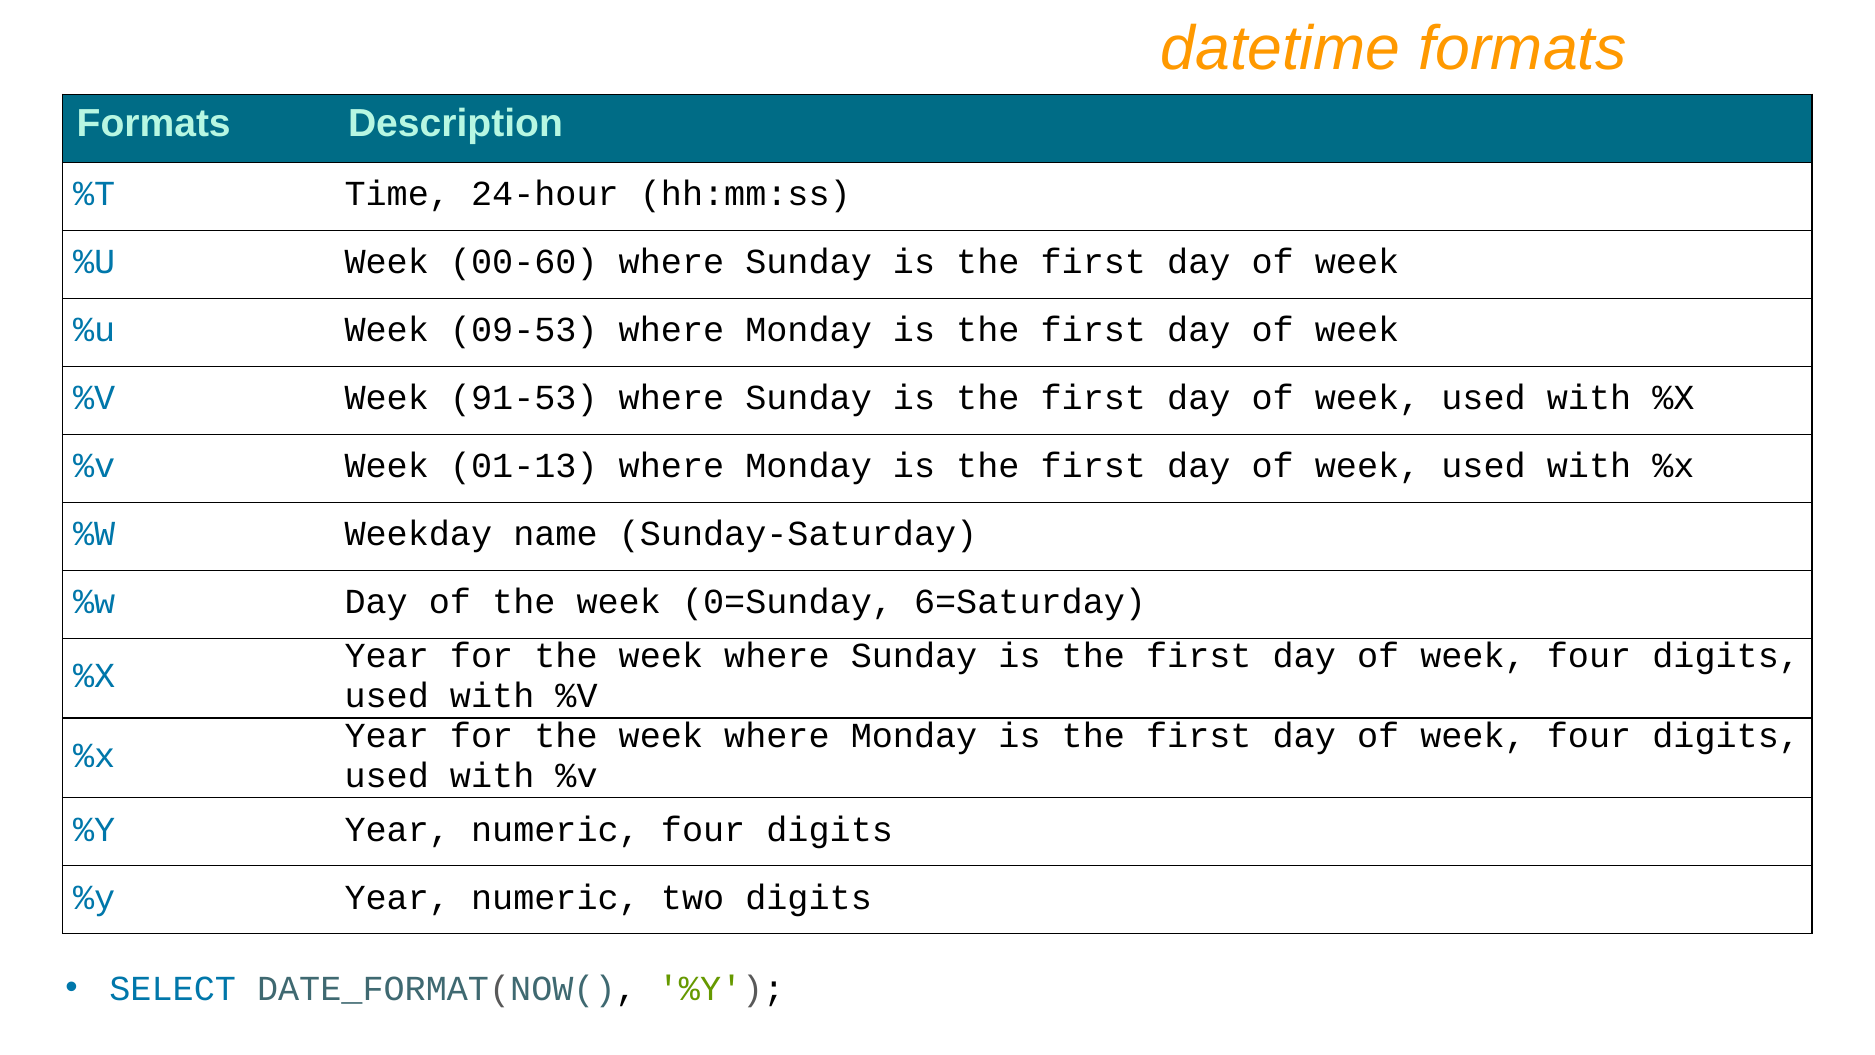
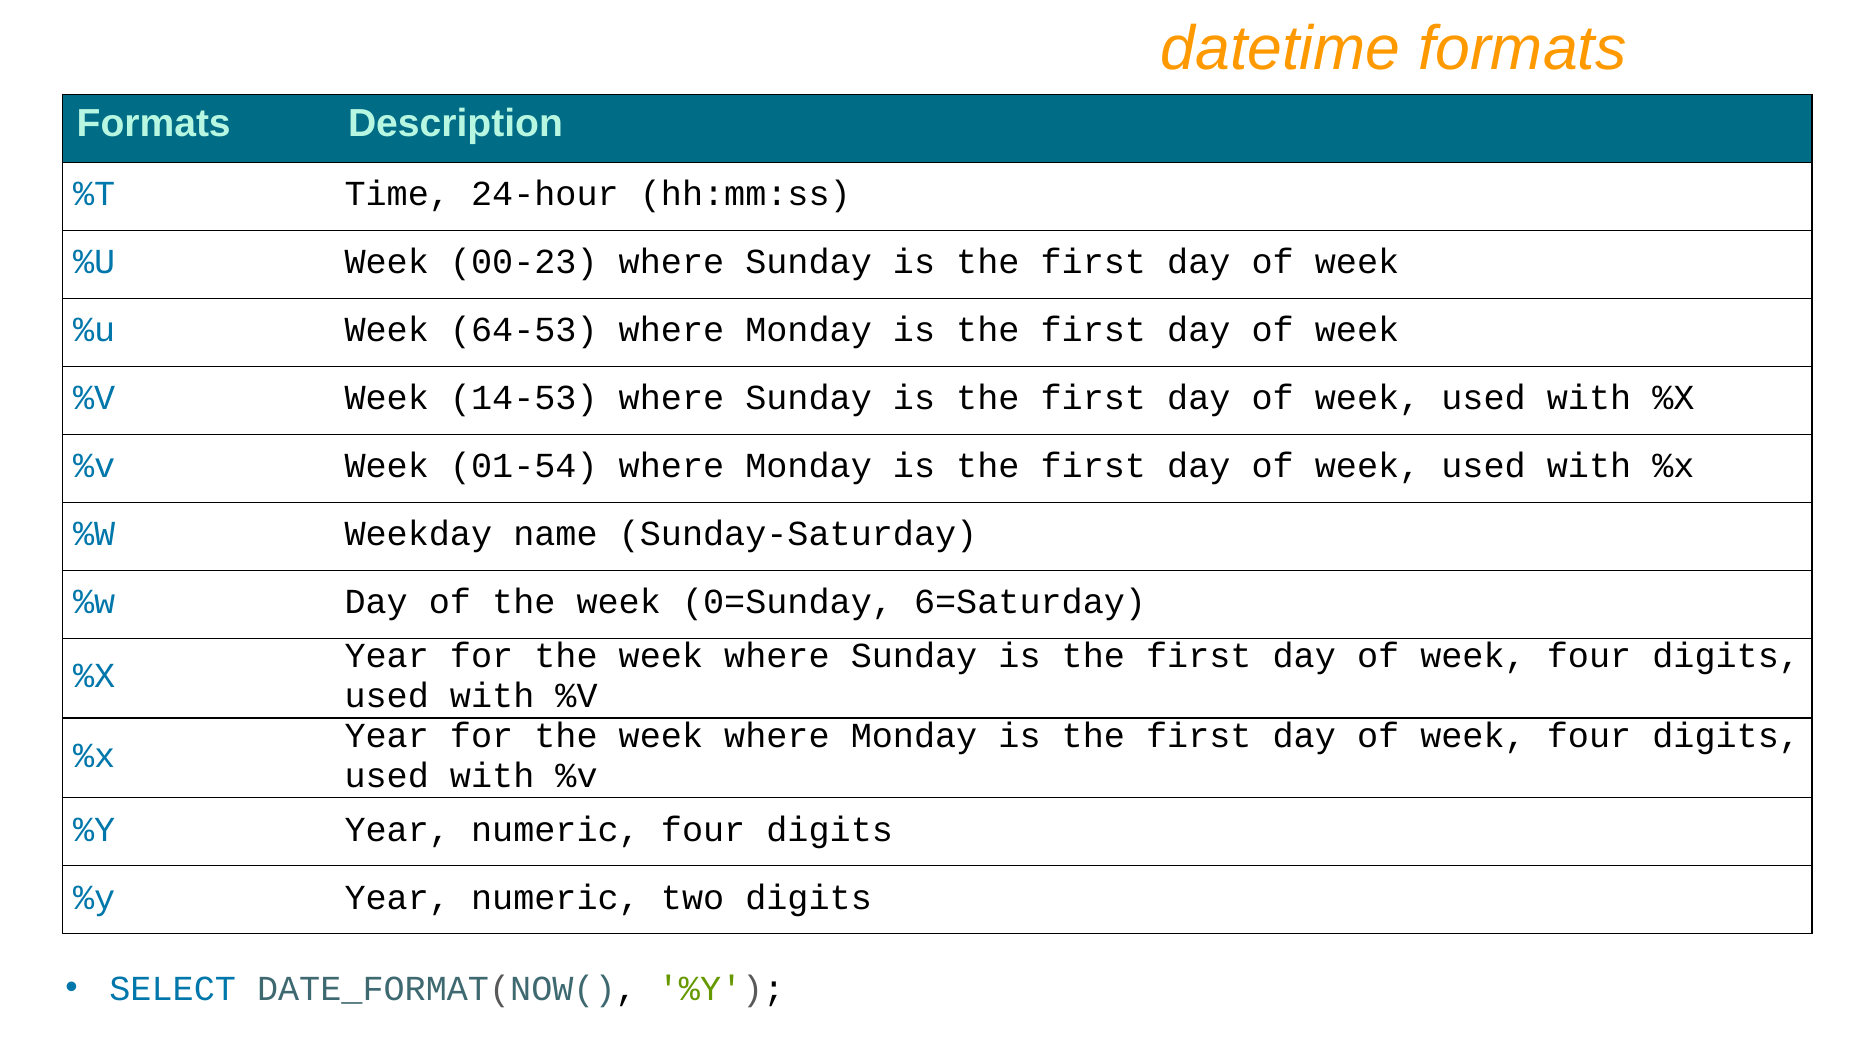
00-60: 00-60 -> 00-23
09-53: 09-53 -> 64-53
91-53: 91-53 -> 14-53
01-13: 01-13 -> 01-54
